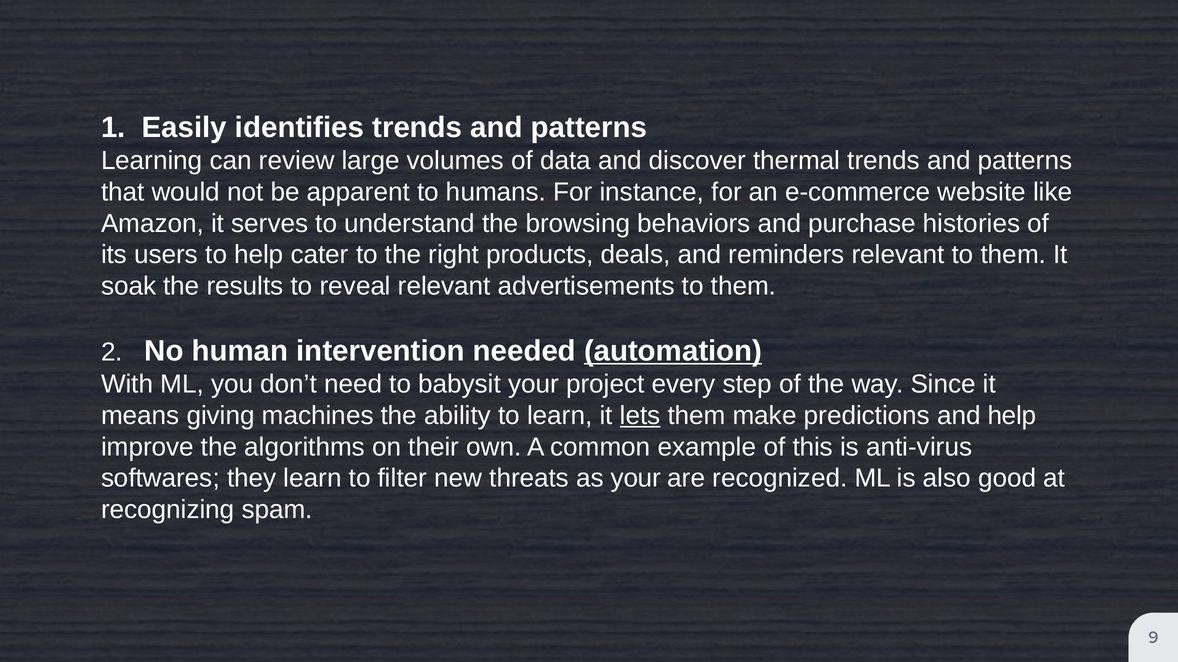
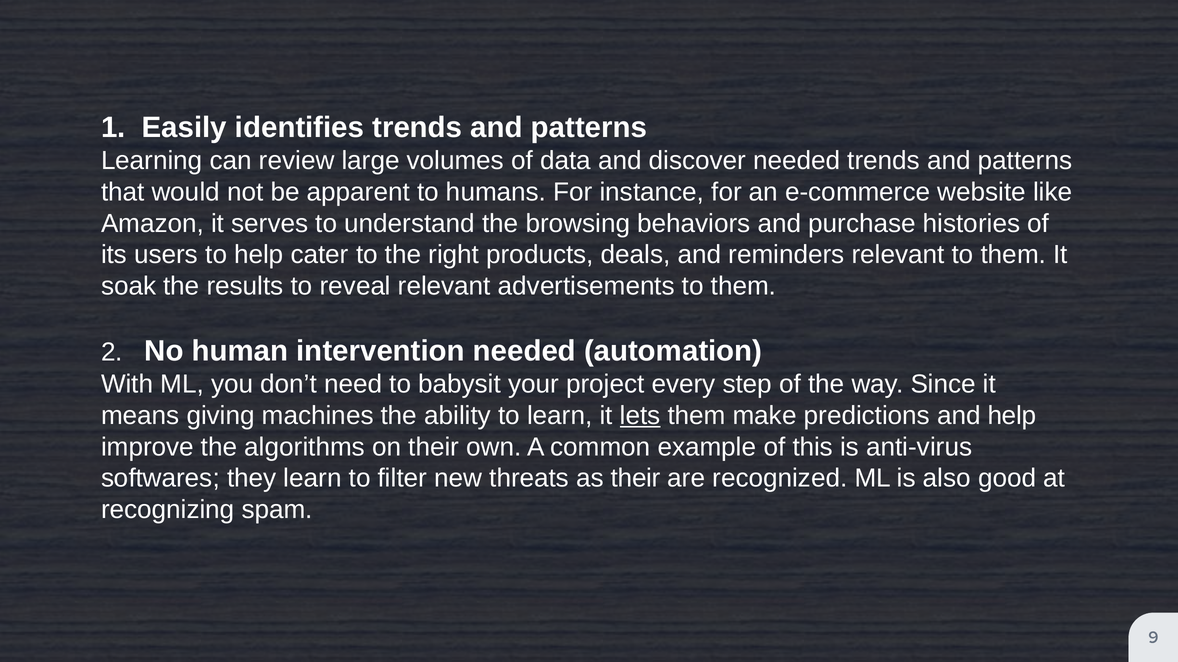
discover thermal: thermal -> needed
automation underline: present -> none
as your: your -> their
